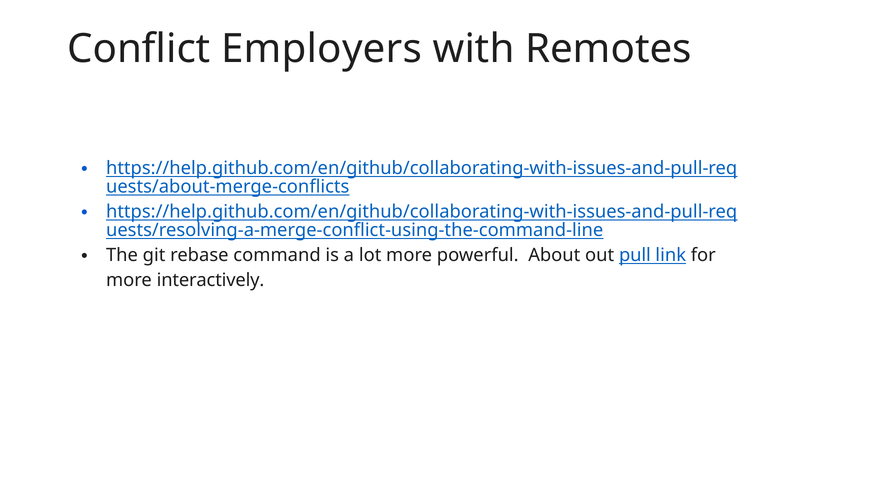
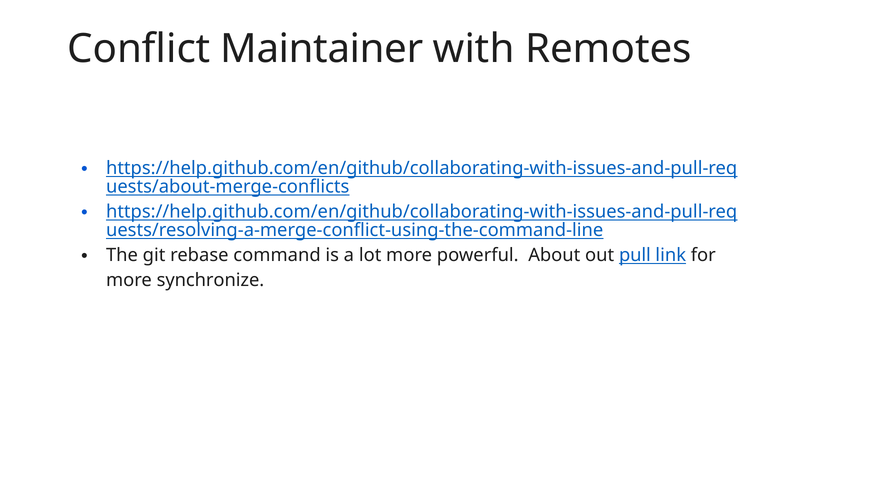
Employers: Employers -> Maintainer
interactively: interactively -> synchronize
